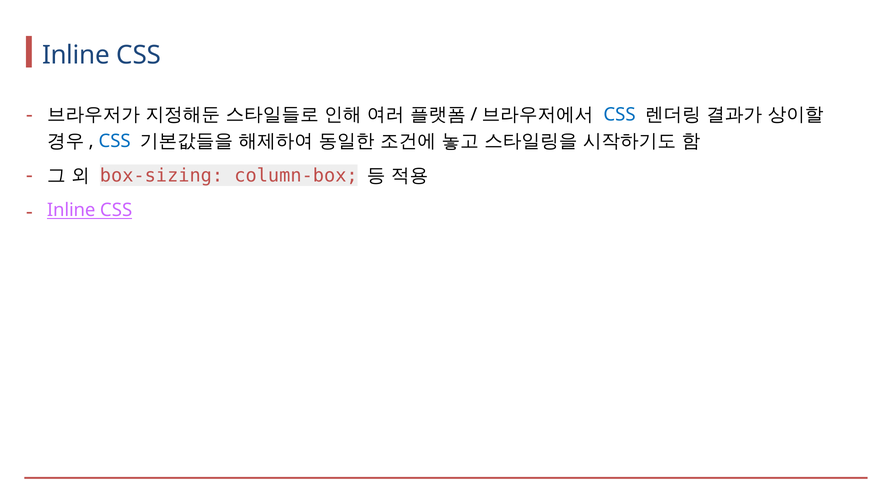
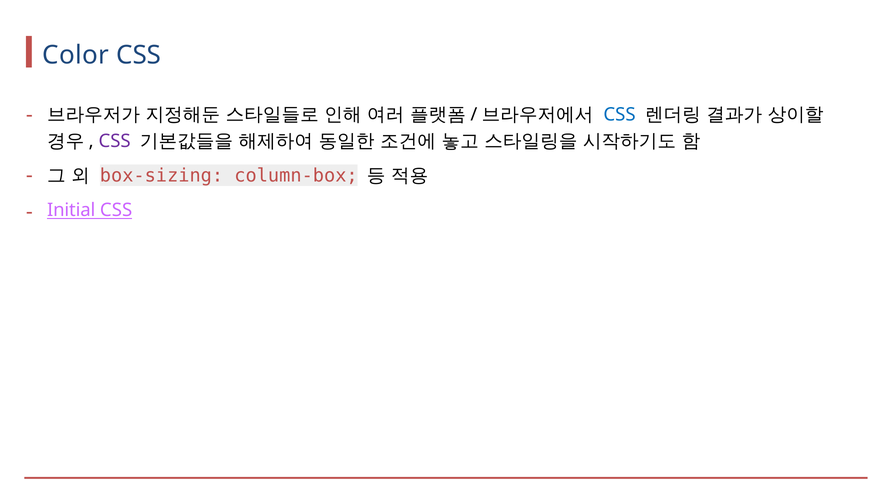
Inline at (76, 55): Inline -> Color
CSS at (115, 142) colour: blue -> purple
Inline at (71, 211): Inline -> Initial
